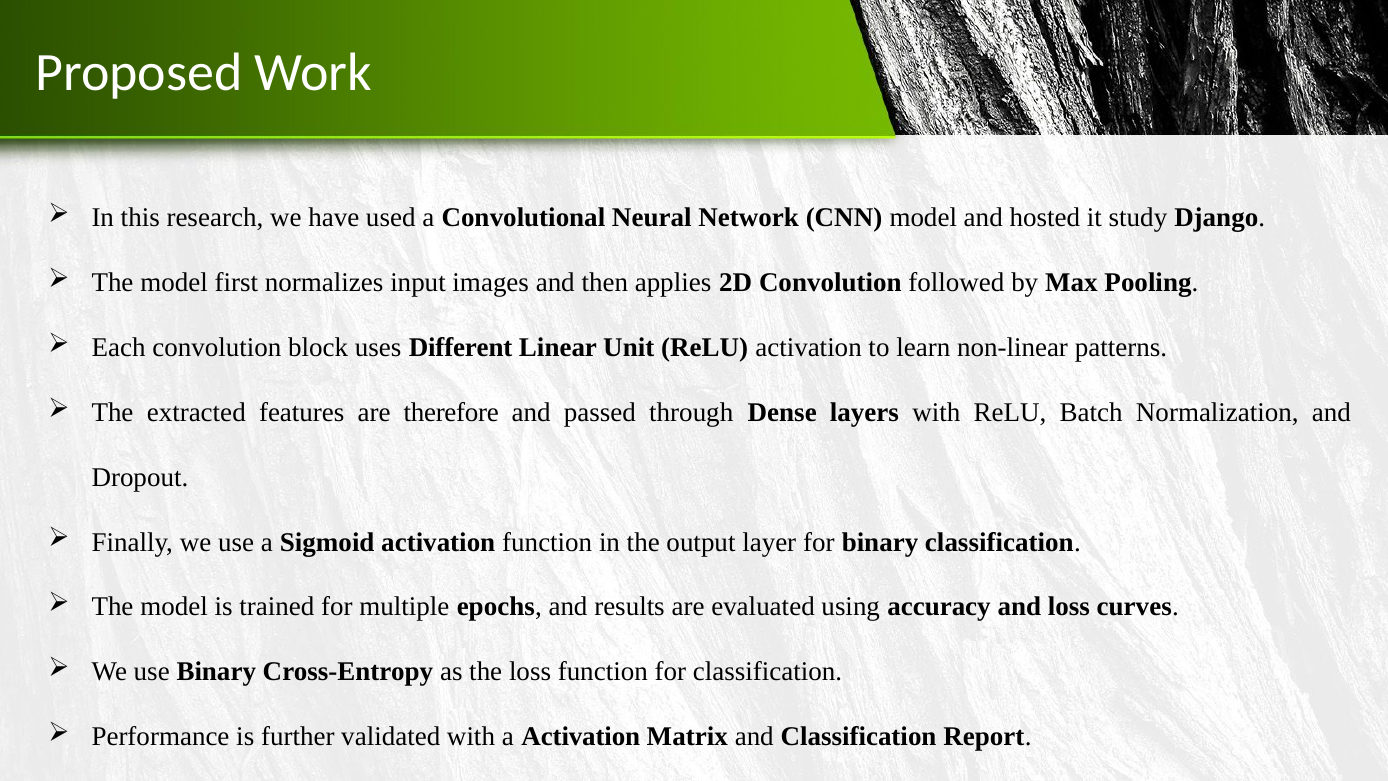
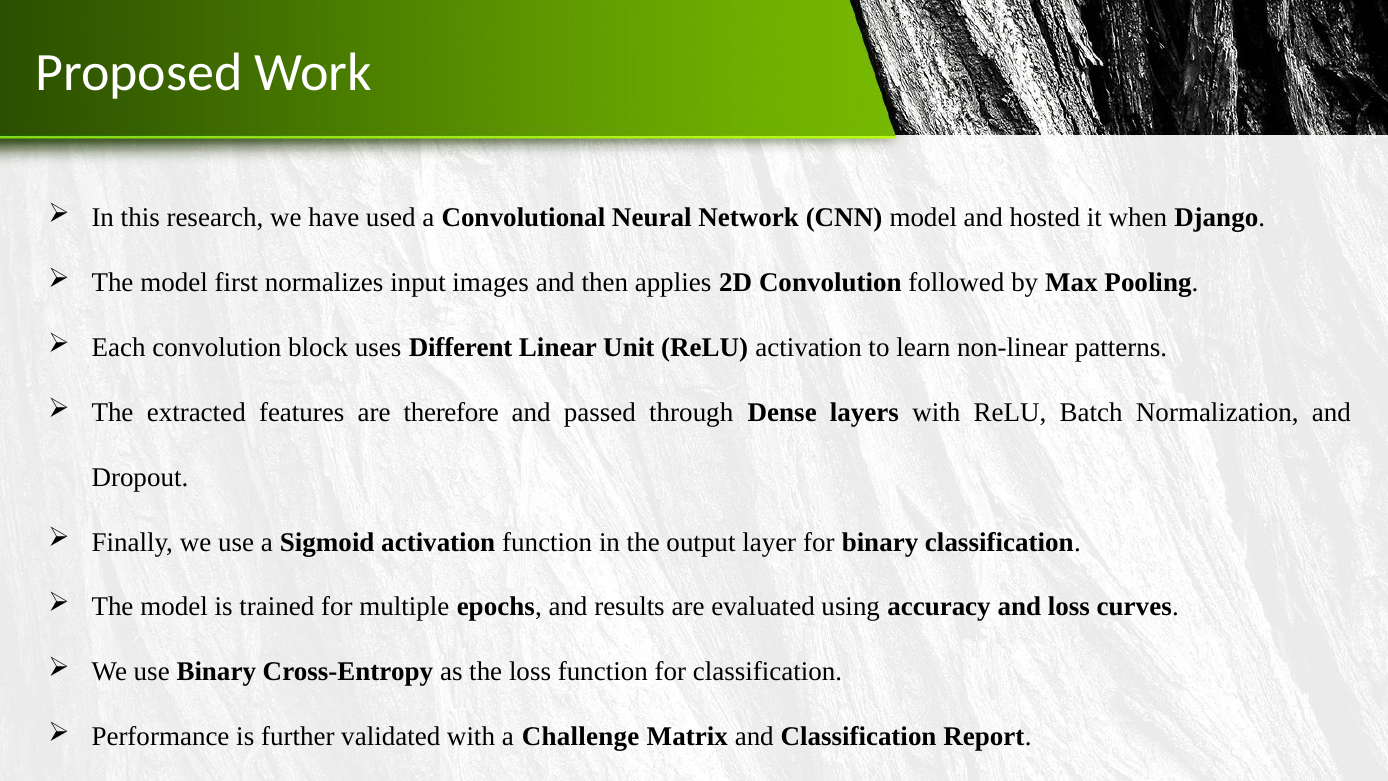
study: study -> when
a Activation: Activation -> Challenge
